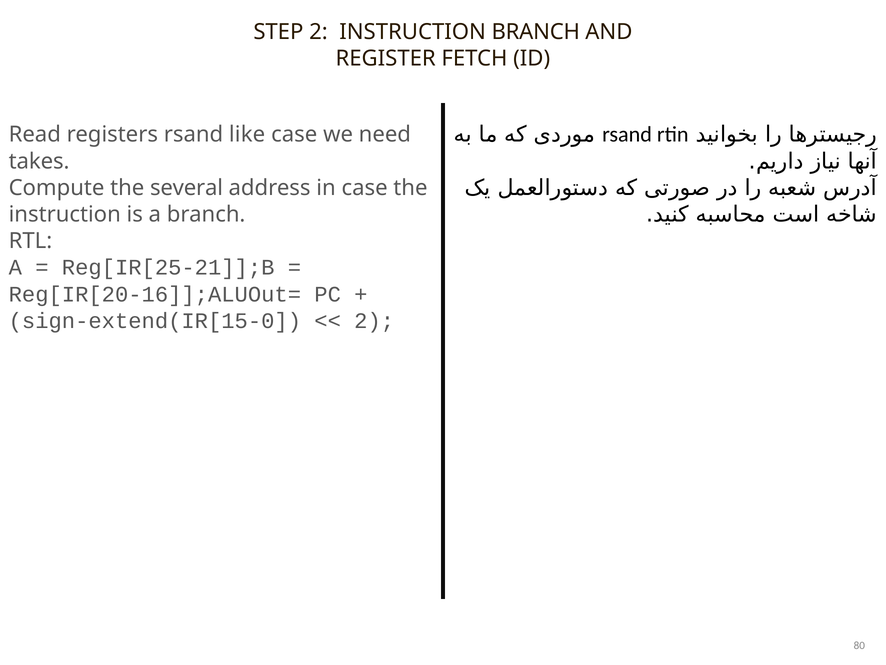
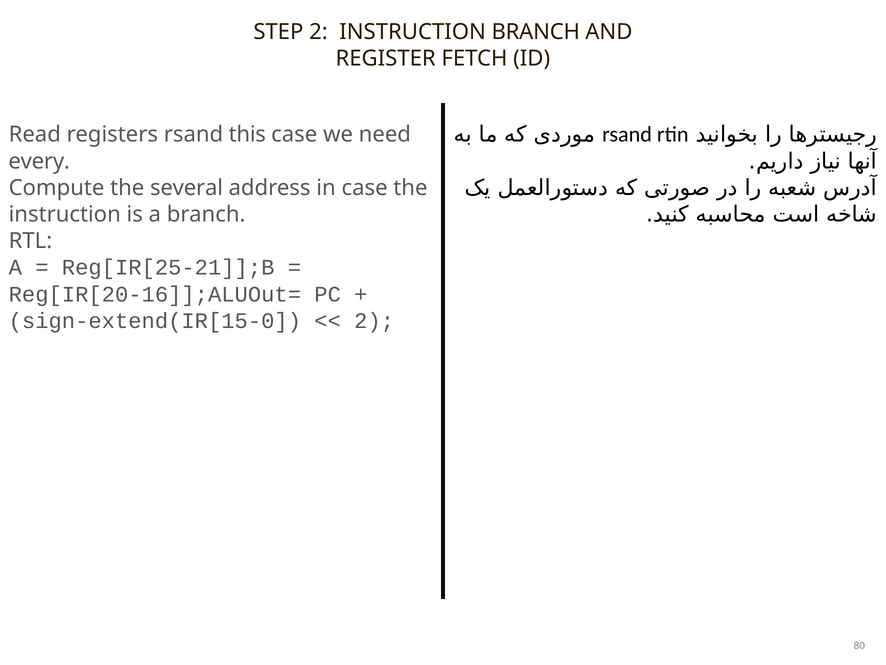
like: like -> this
takes: takes -> every
